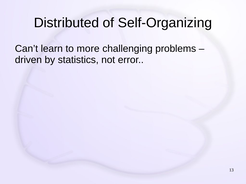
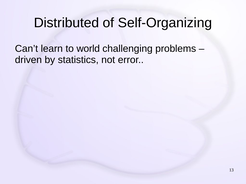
more: more -> world
